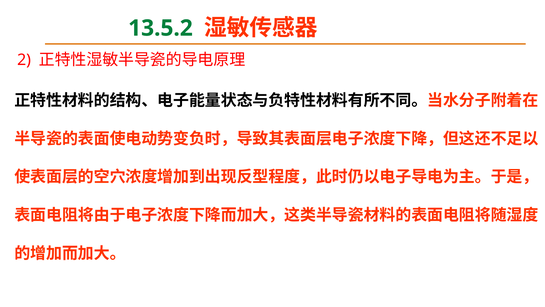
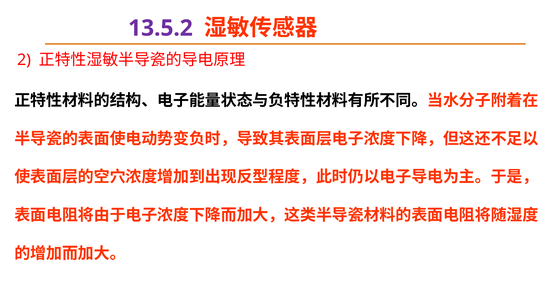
13.5.2 colour: green -> purple
